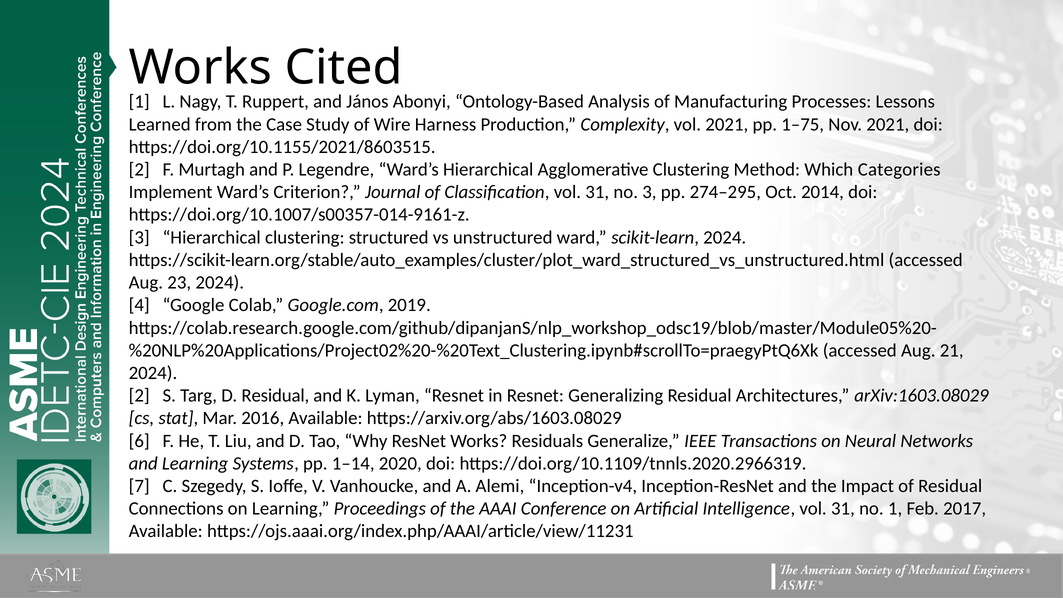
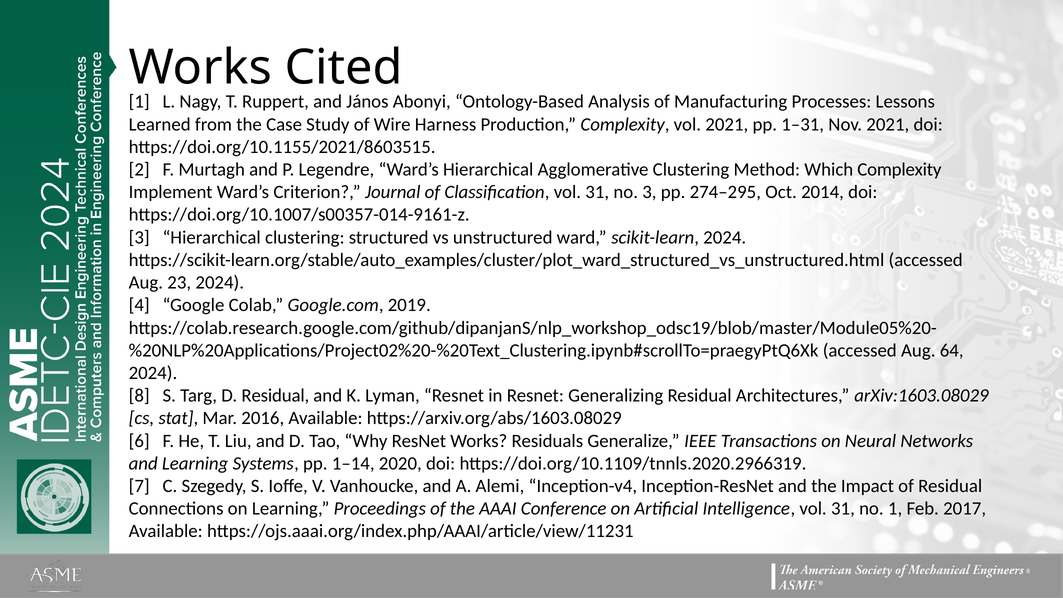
1–75: 1–75 -> 1–31
Which Categories: Categories -> Complexity
21: 21 -> 64
2 at (139, 396): 2 -> 8
